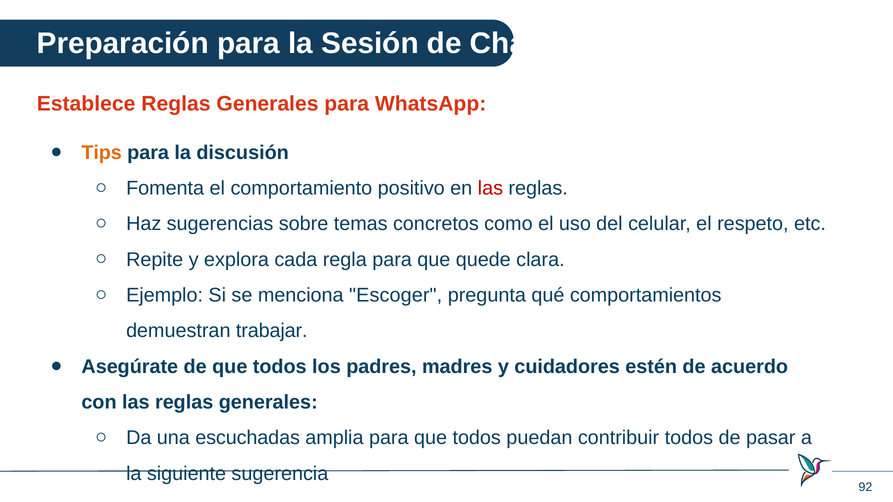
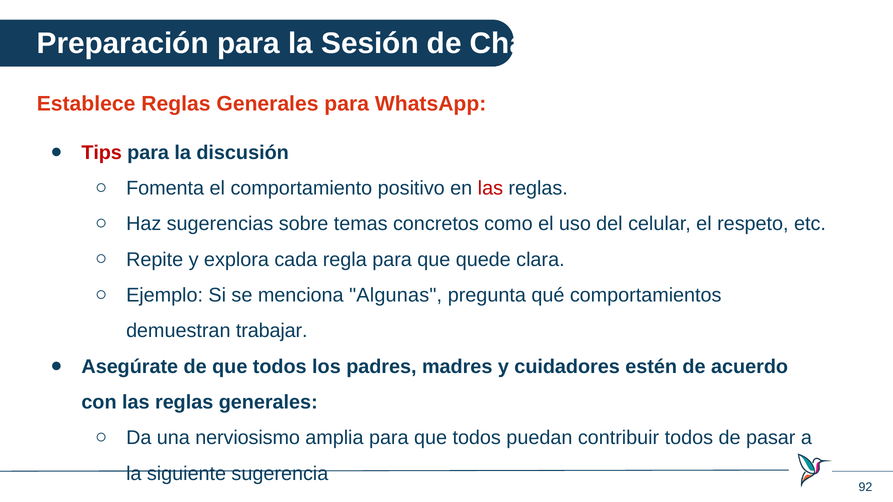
Tips colour: orange -> red
Escoger: Escoger -> Algunas
escuchadas: escuchadas -> nerviosismo
